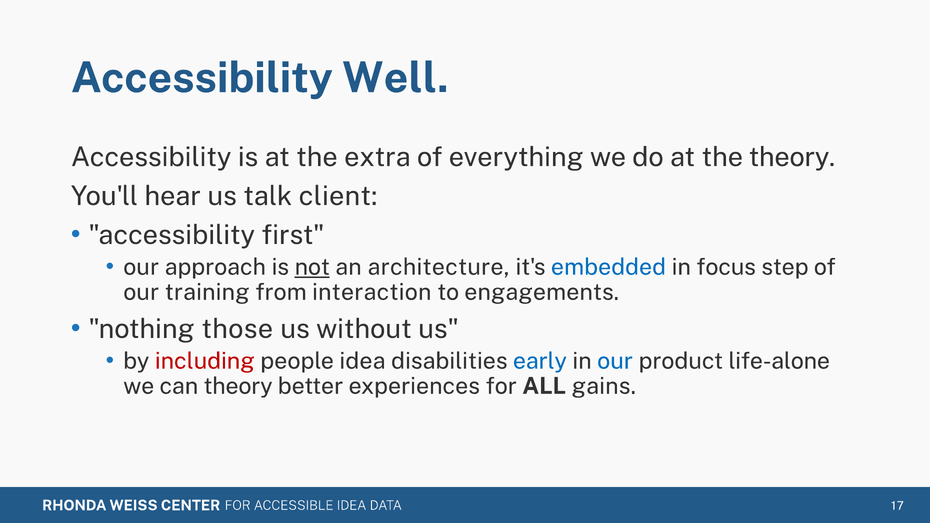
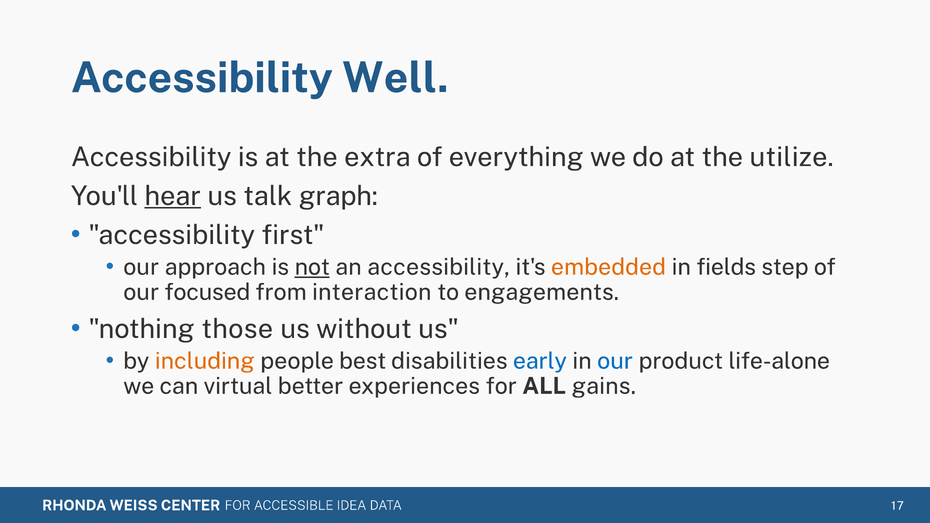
the theory: theory -> utilize
hear underline: none -> present
client: client -> graph
an architecture: architecture -> accessibility
embedded colour: blue -> orange
focus: focus -> fields
training: training -> focused
including colour: red -> orange
idea: idea -> best
can theory: theory -> virtual
